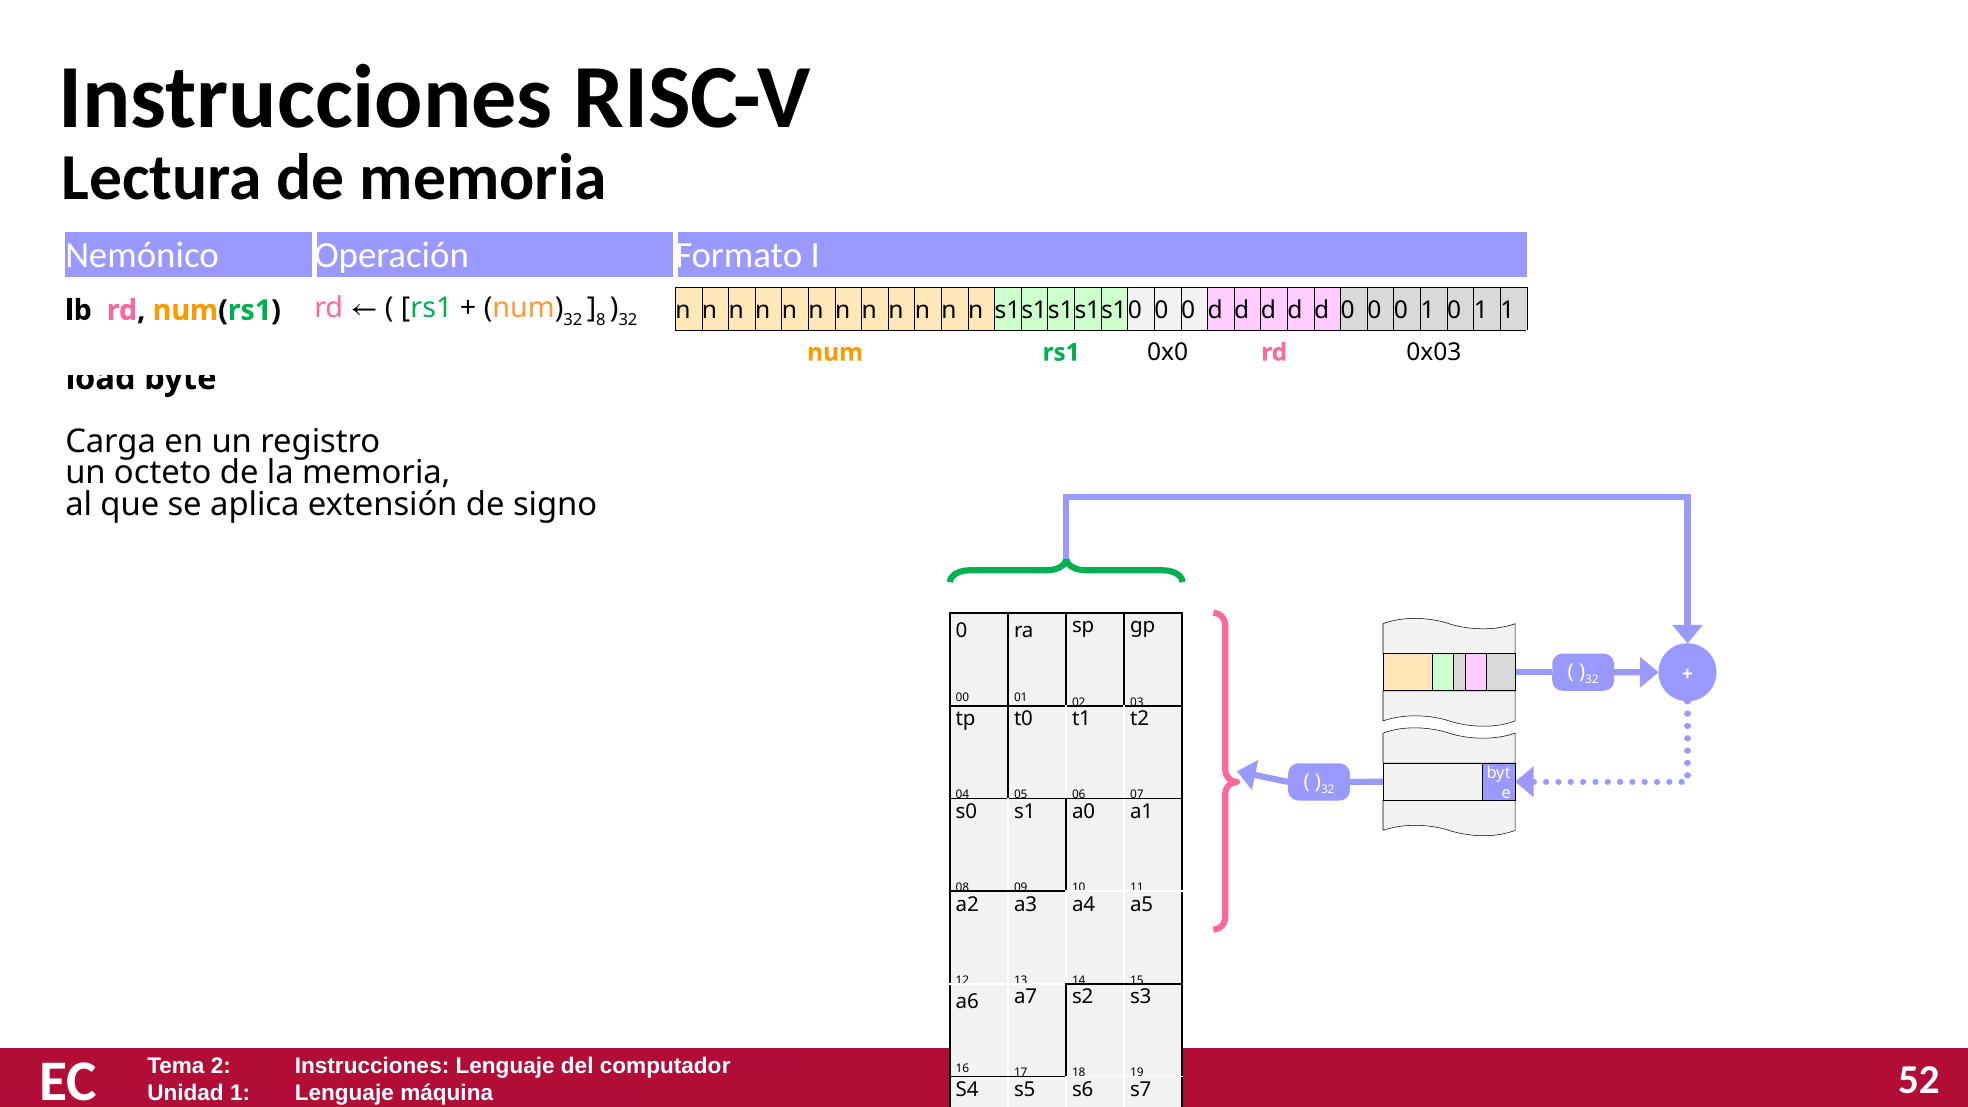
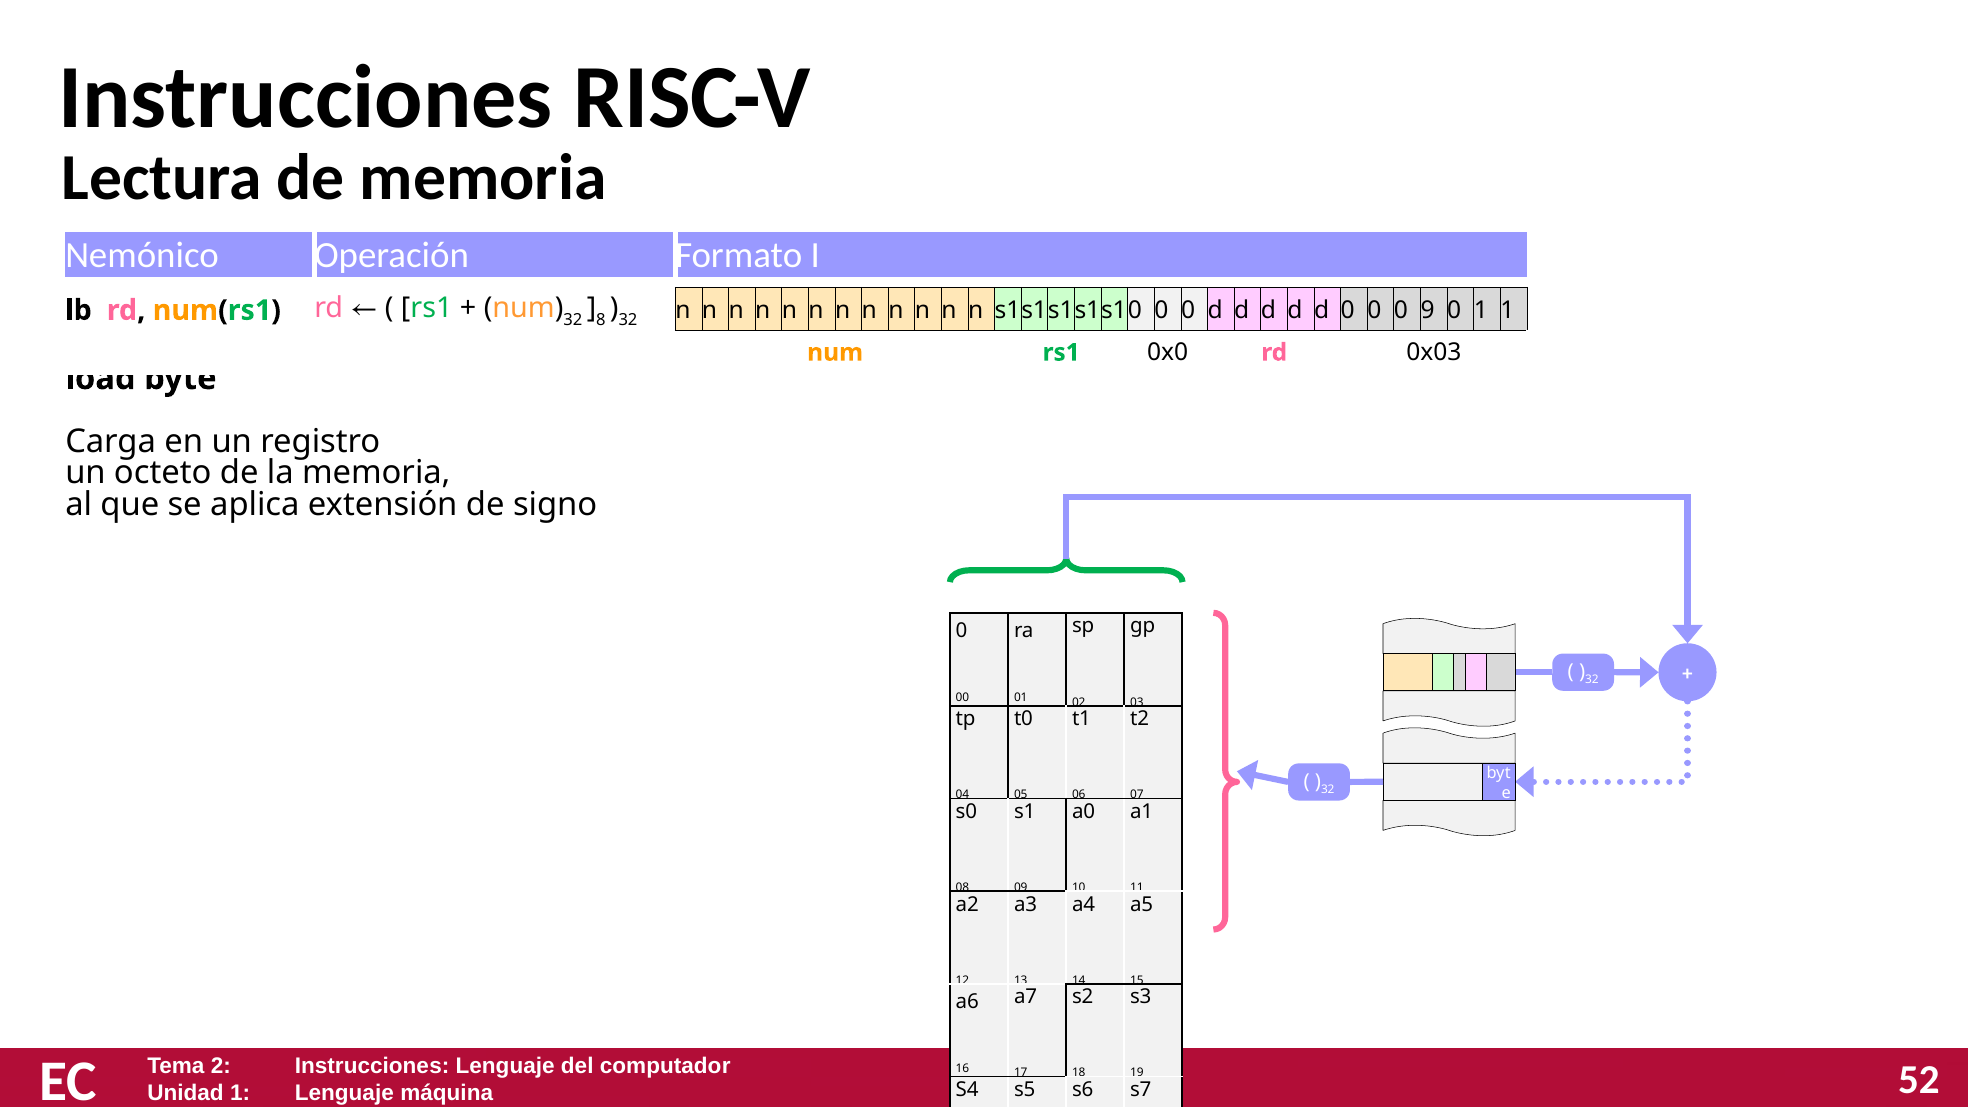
0 0 1: 1 -> 9
